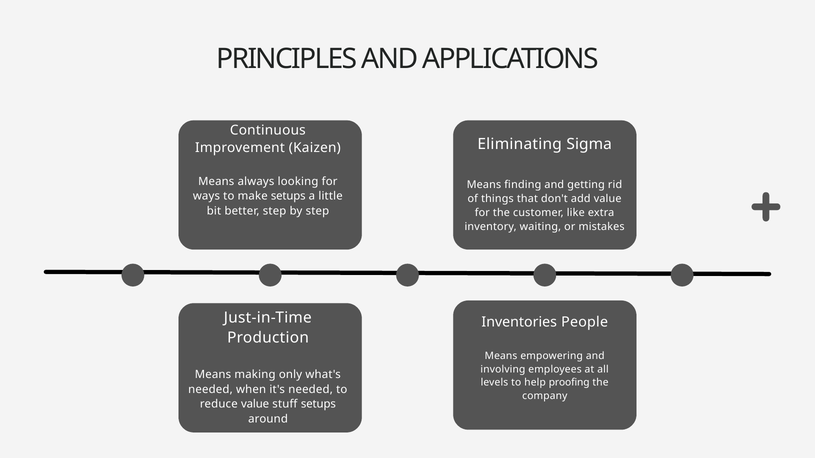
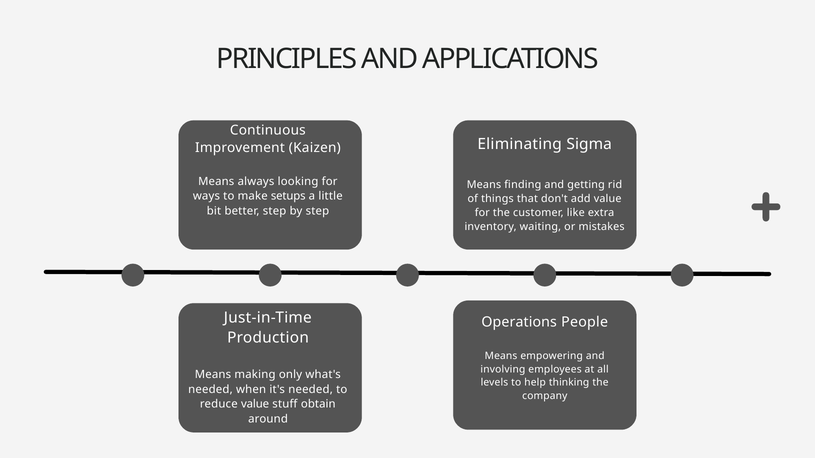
Inventories: Inventories -> Operations
proofing: proofing -> thinking
stuff setups: setups -> obtain
